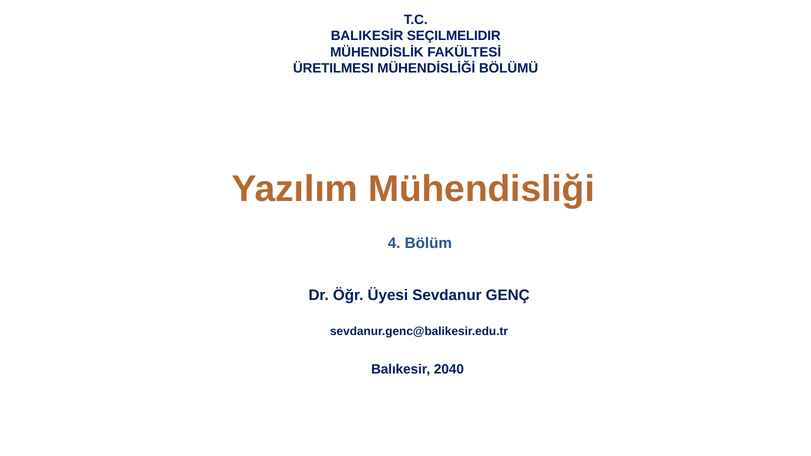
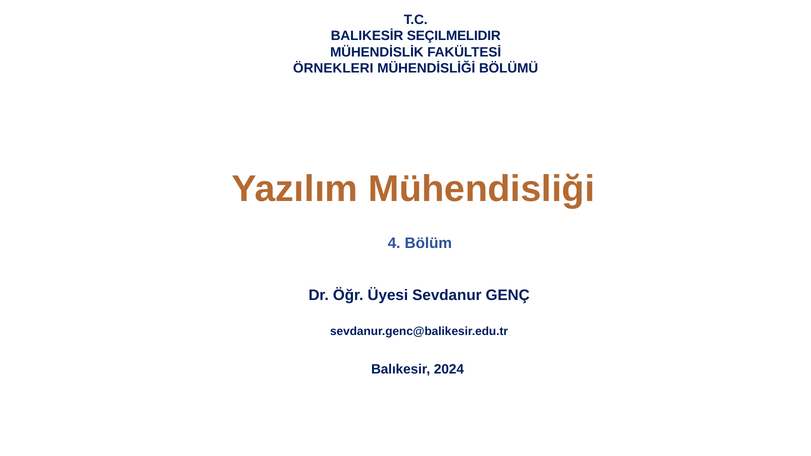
ÜRETILMESI: ÜRETILMESI -> ÖRNEKLERI
2040: 2040 -> 2024
